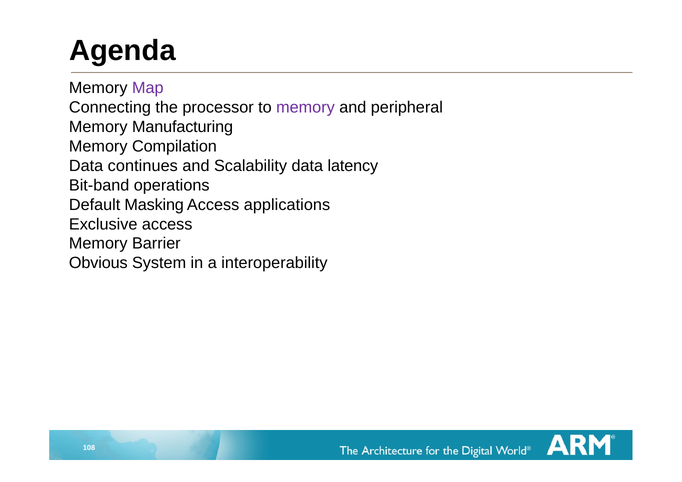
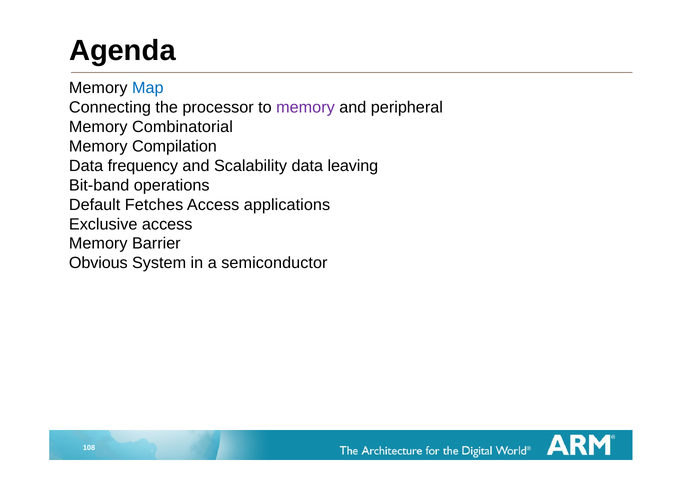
Map colour: purple -> blue
Manufacturing: Manufacturing -> Combinatorial
continues: continues -> frequency
latency: latency -> leaving
Masking: Masking -> Fetches
interoperability: interoperability -> semiconductor
